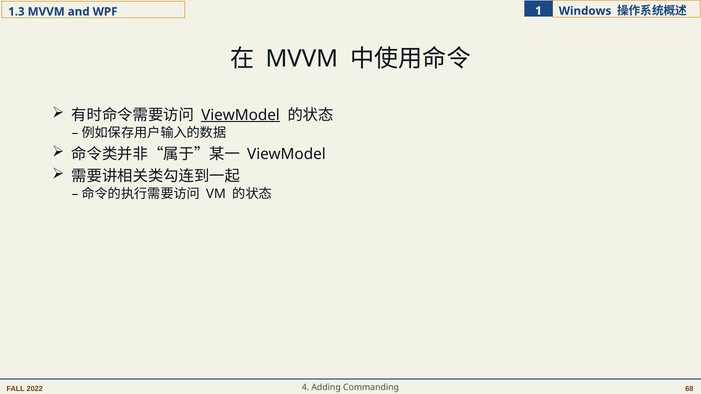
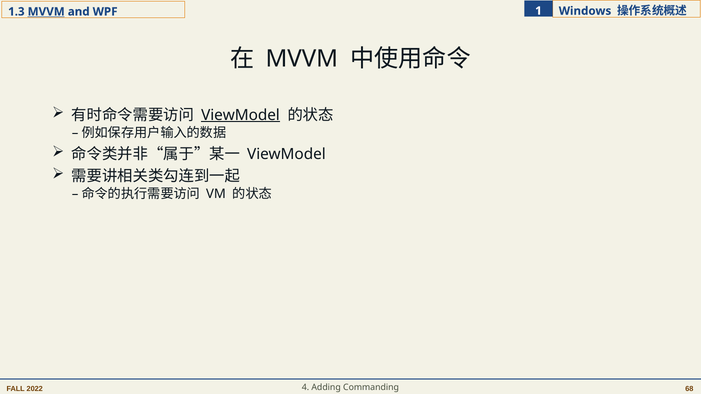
MVVM at (46, 12) underline: none -> present
